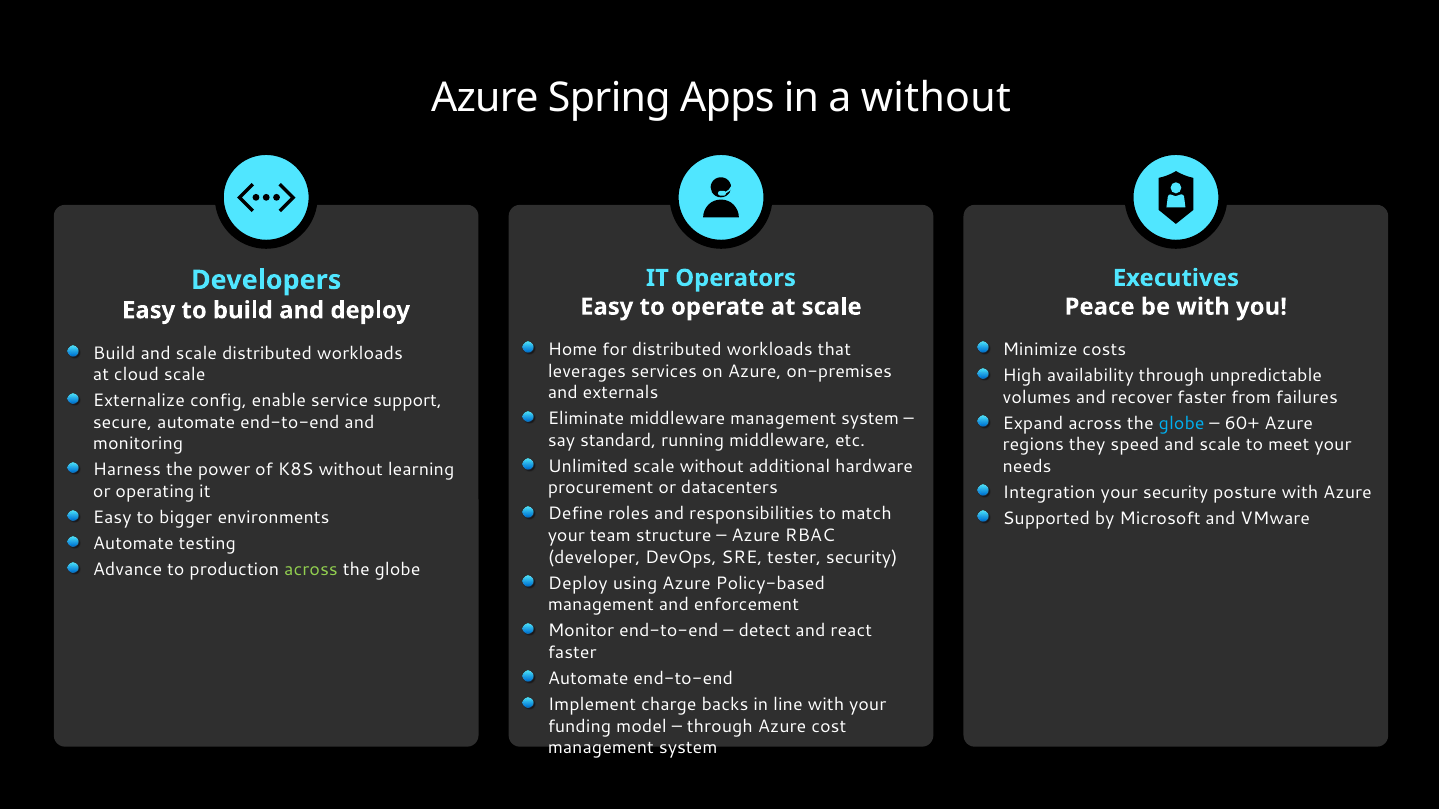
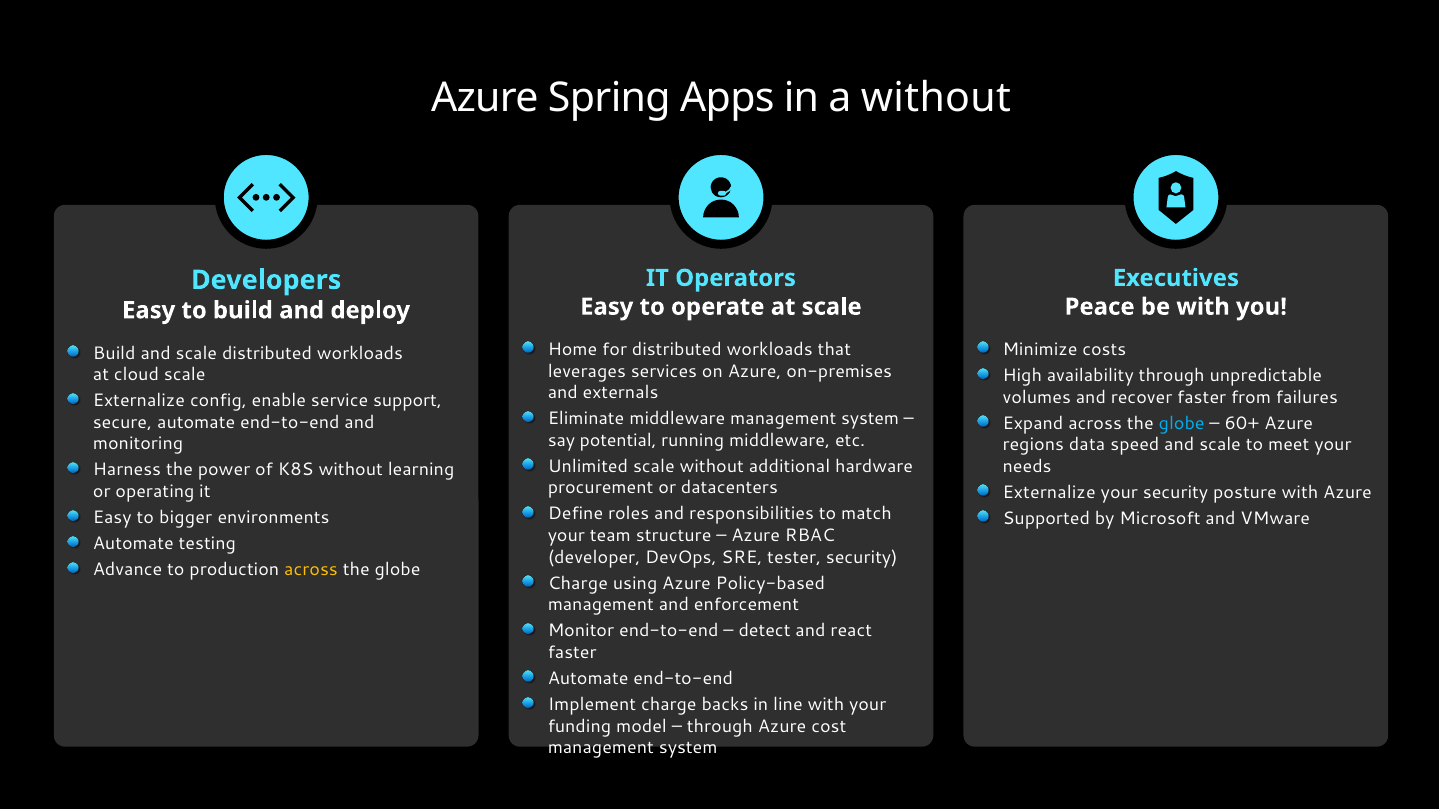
standard: standard -> potential
they: they -> data
Integration at (1049, 493): Integration -> Externalize
across at (311, 570) colour: light green -> yellow
Deploy at (578, 584): Deploy -> Charge
